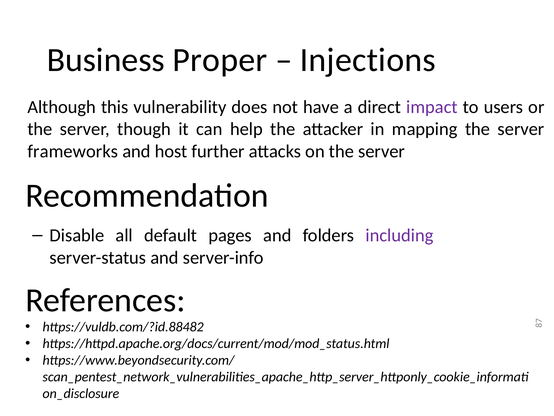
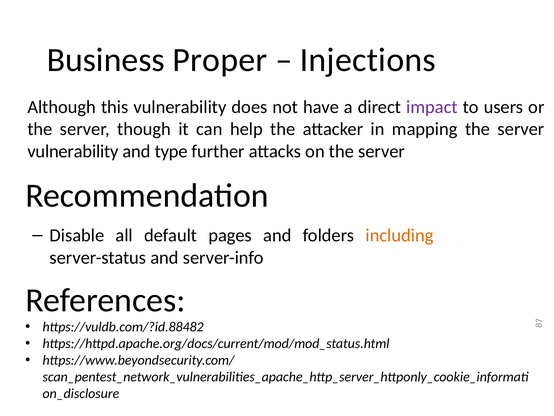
frameworks at (73, 151): frameworks -> vulnerability
host: host -> type
including colour: purple -> orange
